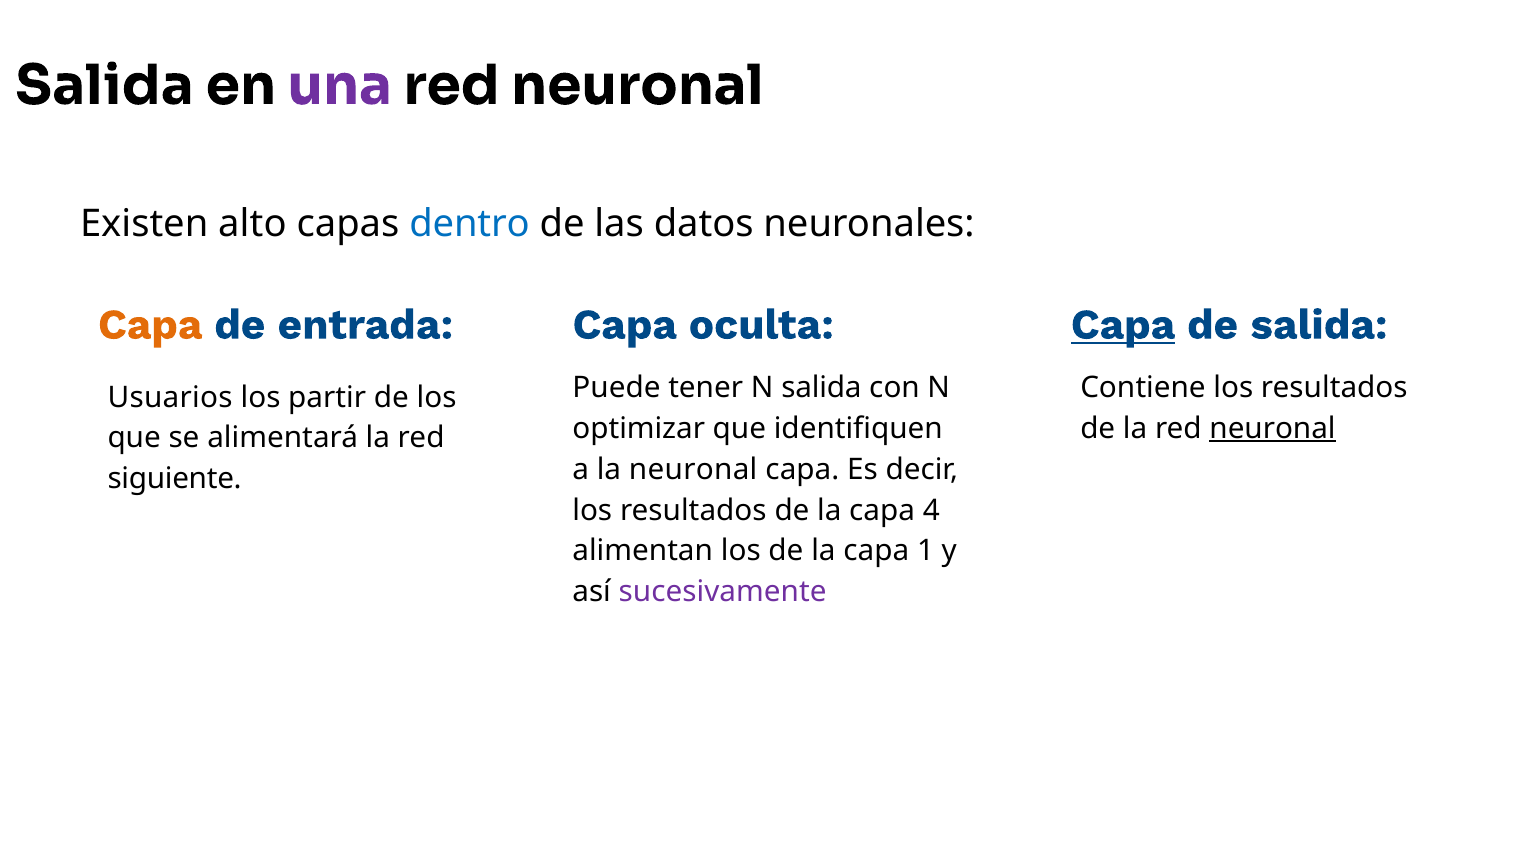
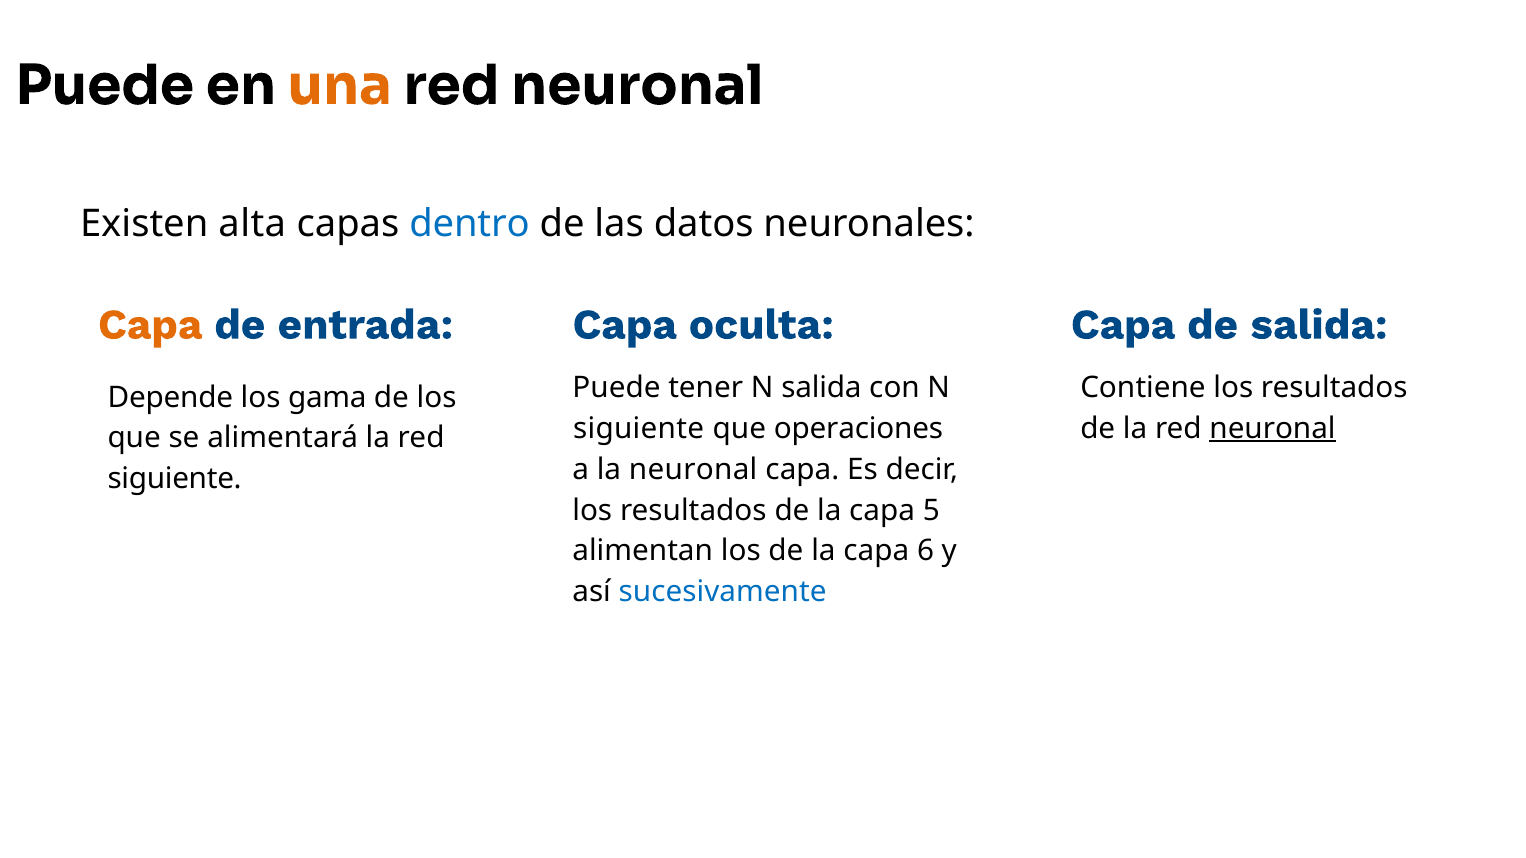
Salida at (104, 86): Salida -> Puede
una colour: purple -> orange
alto: alto -> alta
Capa at (1123, 325) underline: present -> none
Usuarios: Usuarios -> Depende
partir: partir -> gama
optimizar at (639, 429): optimizar -> siguiente
identifiquen: identifiquen -> operaciones
4: 4 -> 5
1: 1 -> 6
sucesivamente colour: purple -> blue
